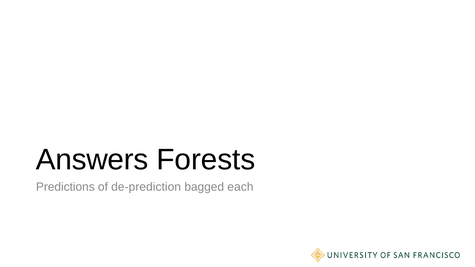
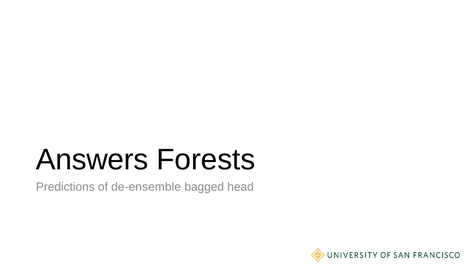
de-prediction: de-prediction -> de-ensemble
each: each -> head
